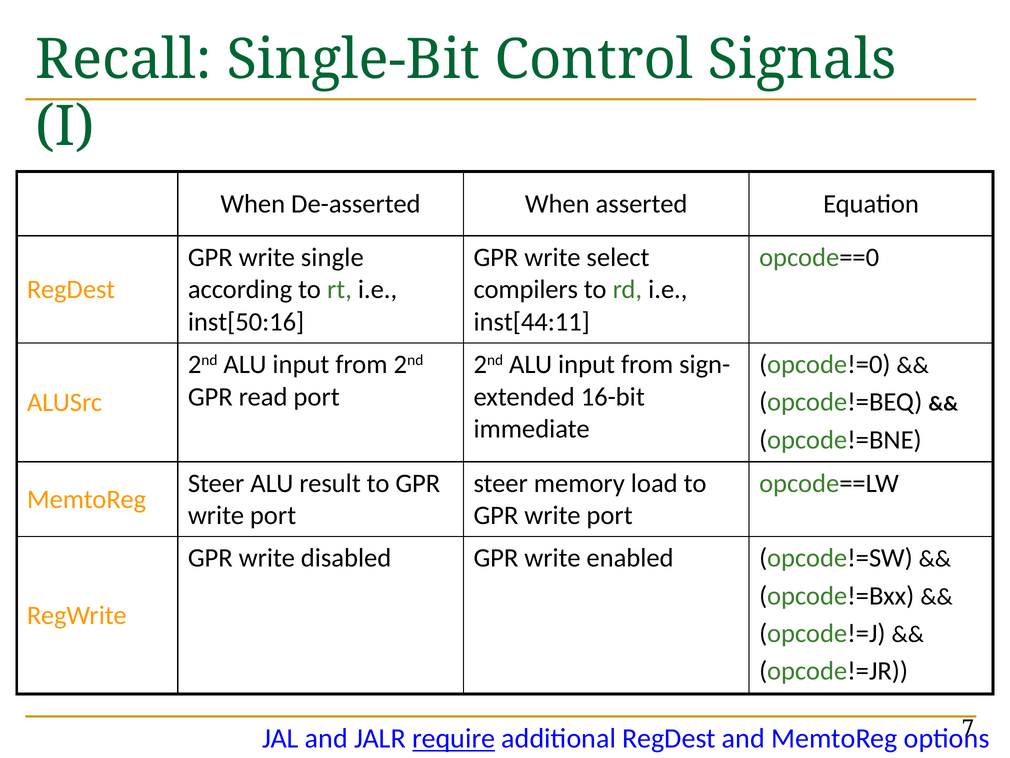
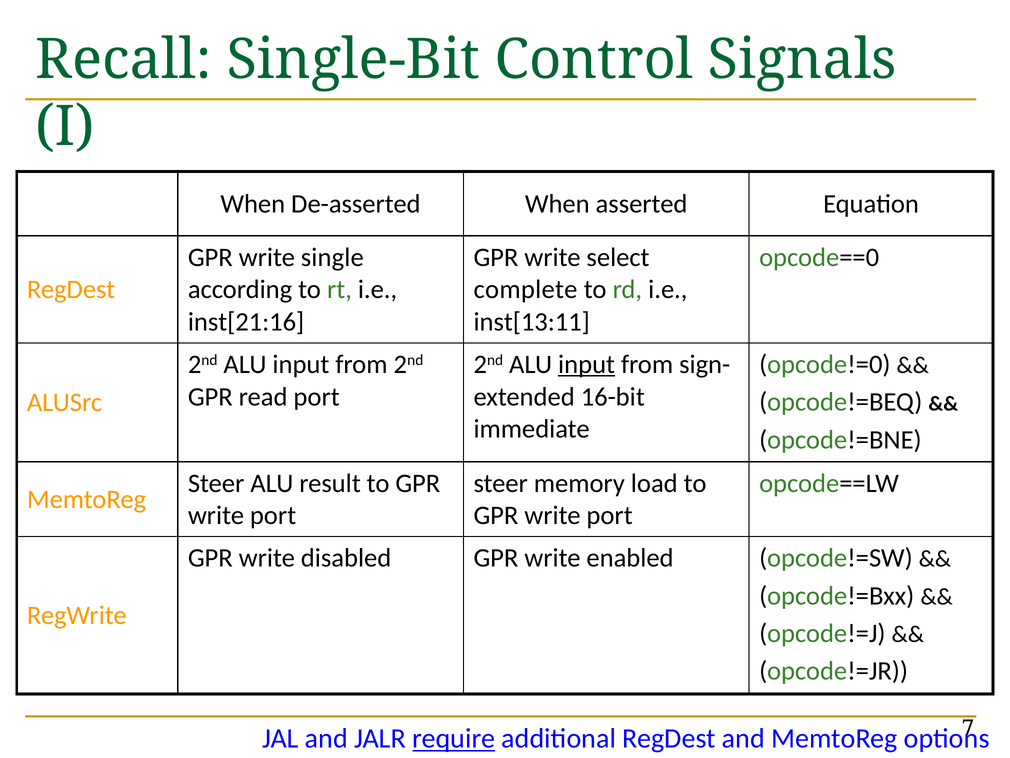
compilers: compilers -> complete
inst[50:16: inst[50:16 -> inst[21:16
inst[44:11: inst[44:11 -> inst[13:11
input at (587, 364) underline: none -> present
